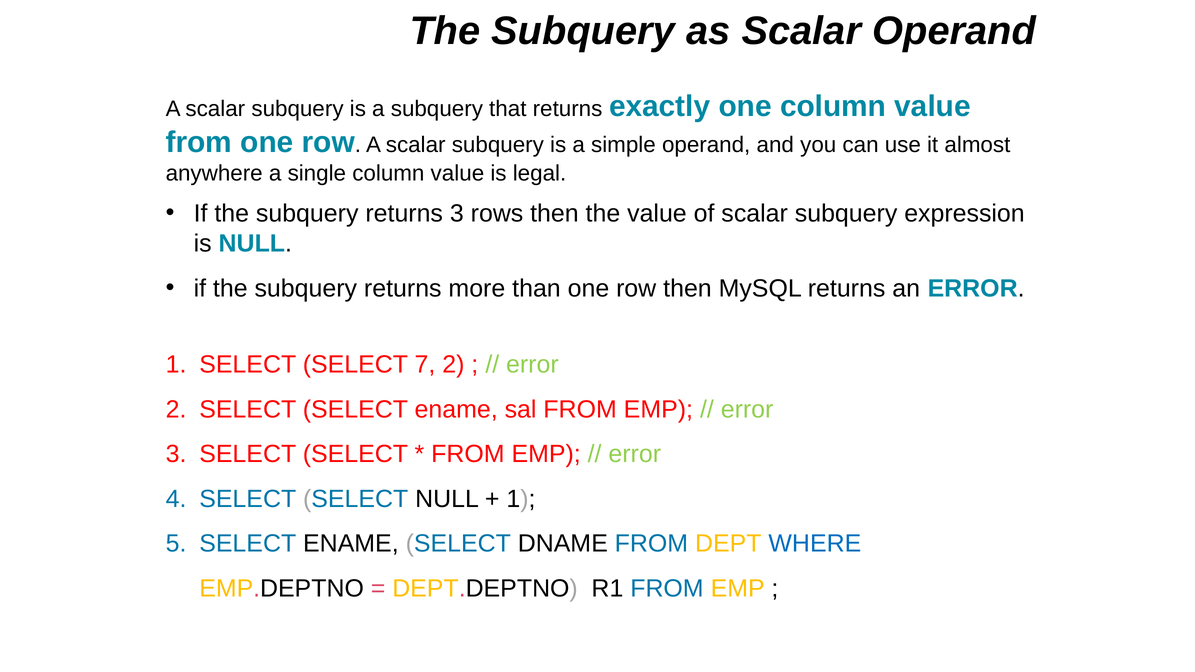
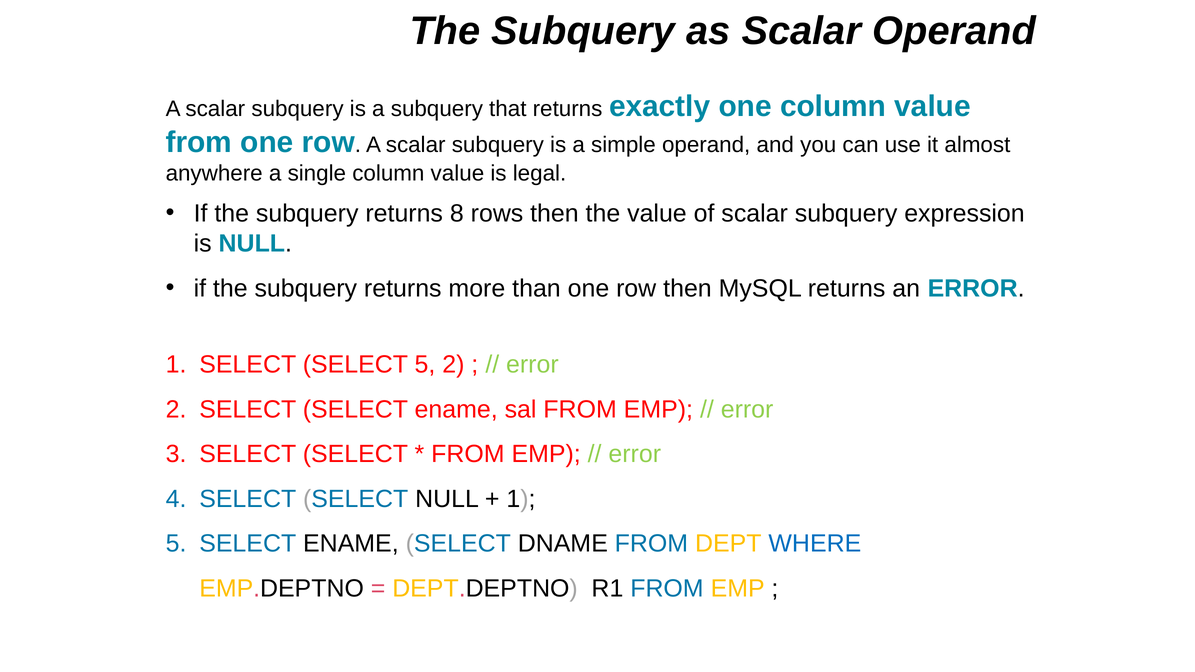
returns 3: 3 -> 8
SELECT 7: 7 -> 5
